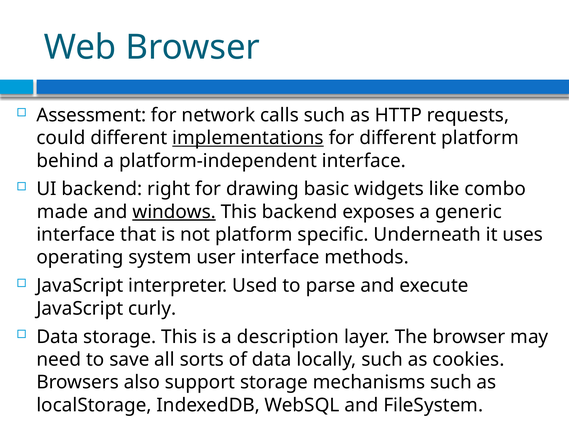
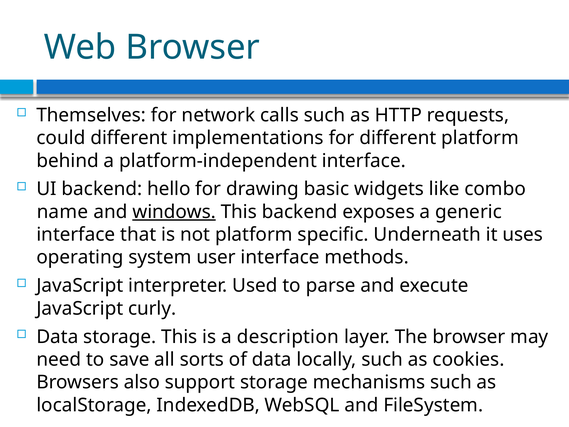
Assessment: Assessment -> Themselves
implementations underline: present -> none
right: right -> hello
made: made -> name
